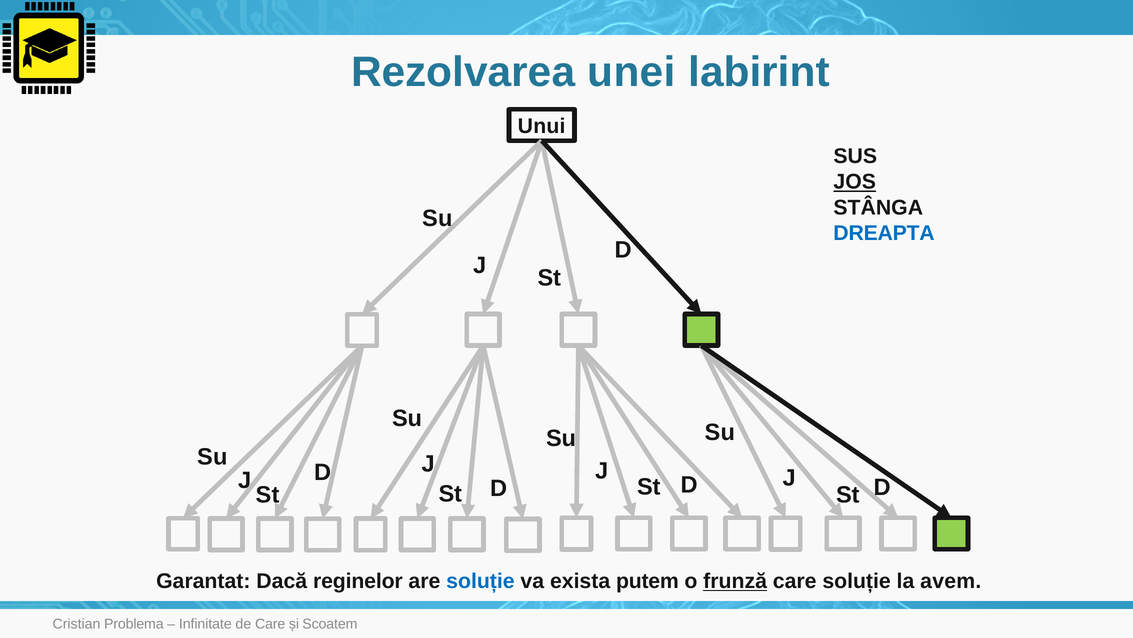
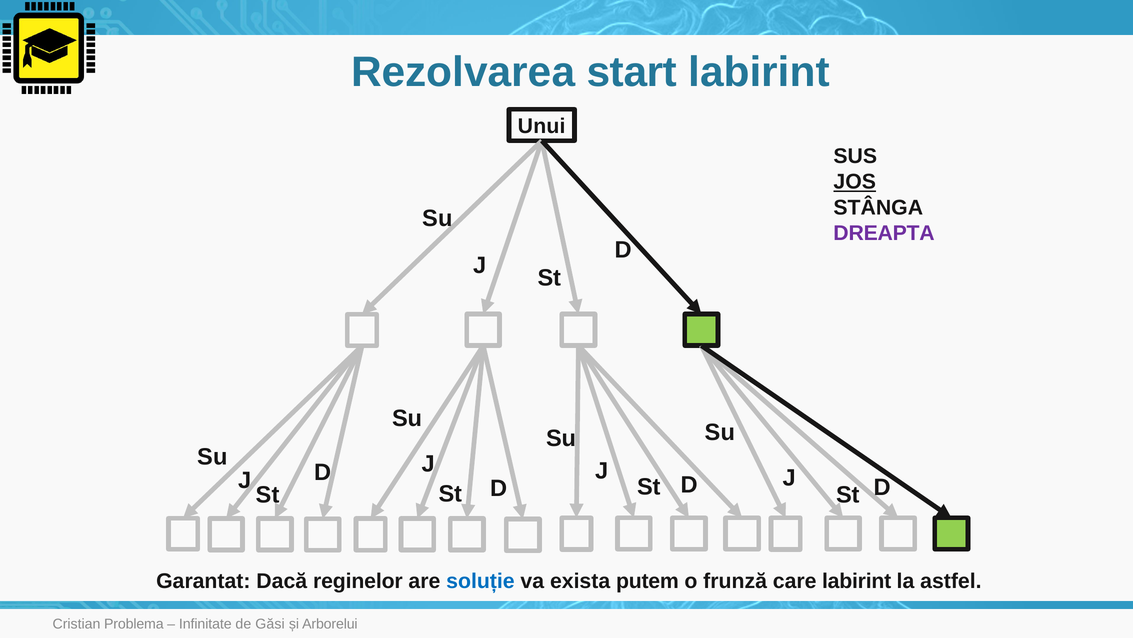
unei: unei -> start
DREAPTA colour: blue -> purple
frunză underline: present -> none
care soluție: soluție -> labirint
avem: avem -> astfel
de Care: Care -> Găsi
Scoatem: Scoatem -> Arborelui
